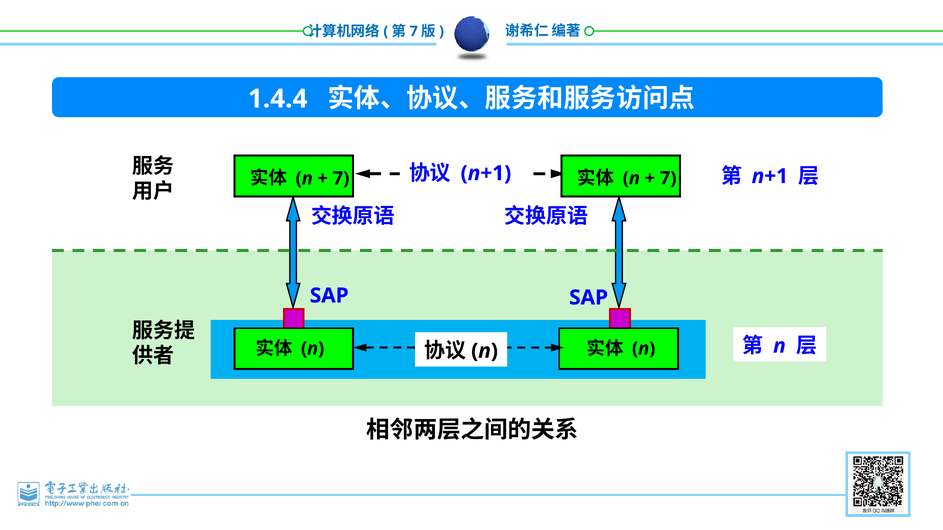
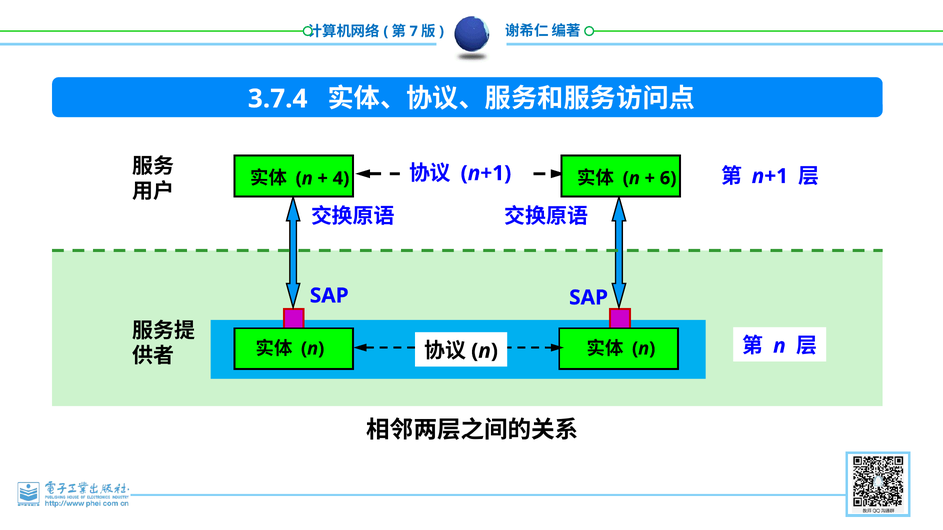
1.4.4: 1.4.4 -> 3.7.4
7 at (668, 178): 7 -> 6
7 at (341, 179): 7 -> 4
